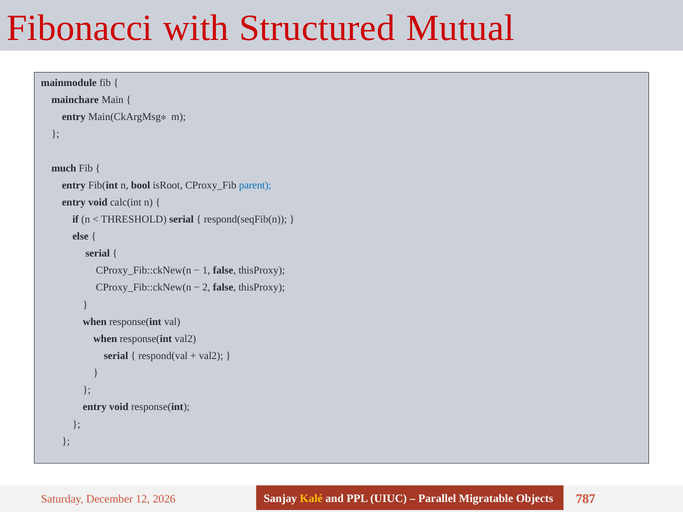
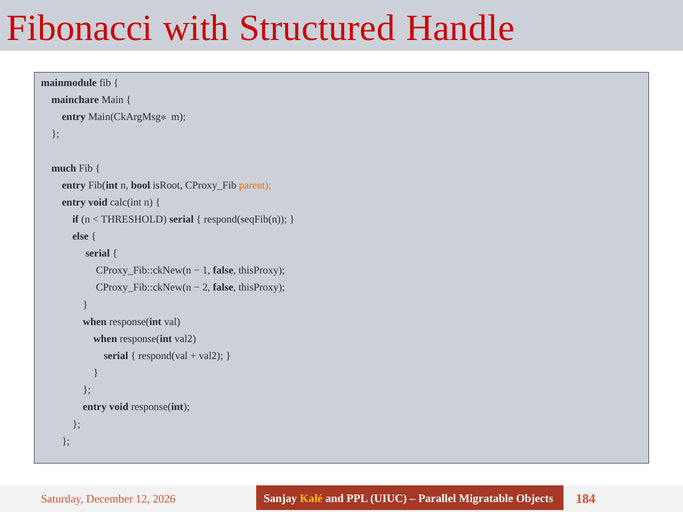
Mutual: Mutual -> Handle
parent colour: blue -> orange
787: 787 -> 184
